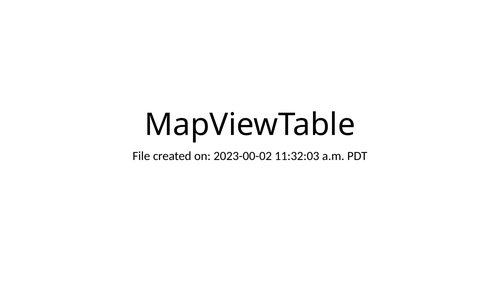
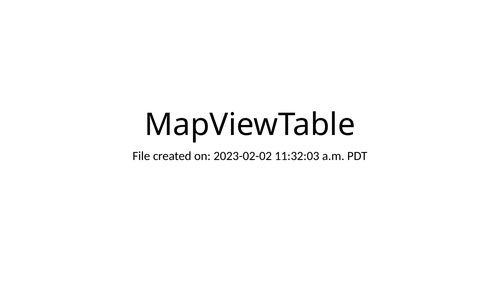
2023-00-02: 2023-00-02 -> 2023-02-02
